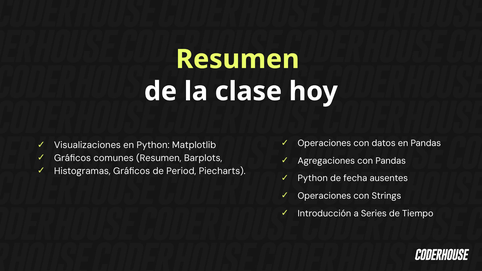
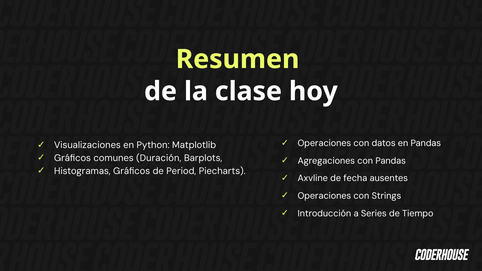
comunes Resumen: Resumen -> Duración
Python at (313, 178): Python -> Axvline
